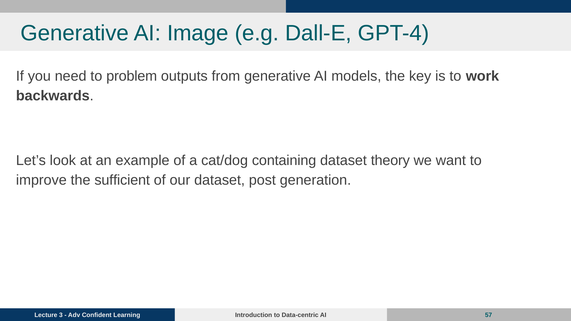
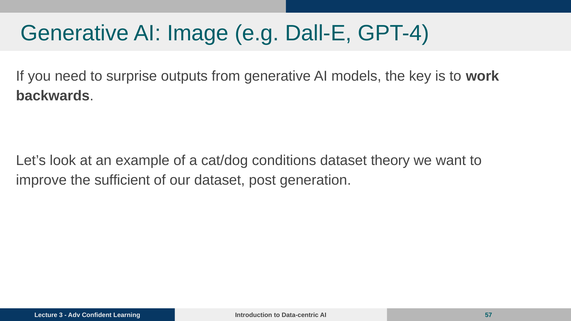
problem: problem -> surprise
containing: containing -> conditions
